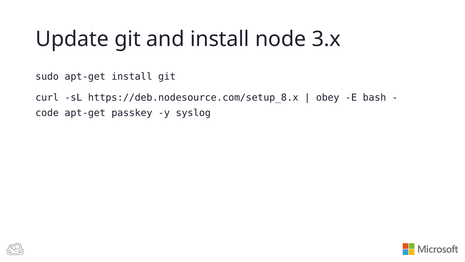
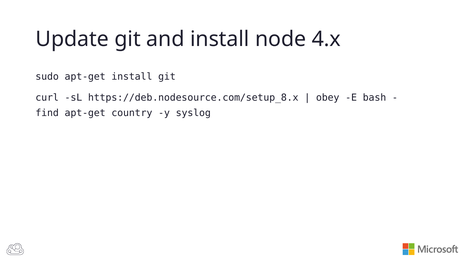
3.x: 3.x -> 4.x
code: code -> find
passkey: passkey -> country
